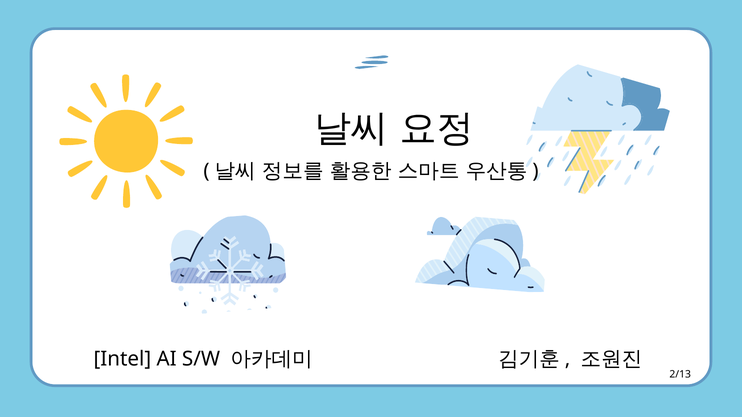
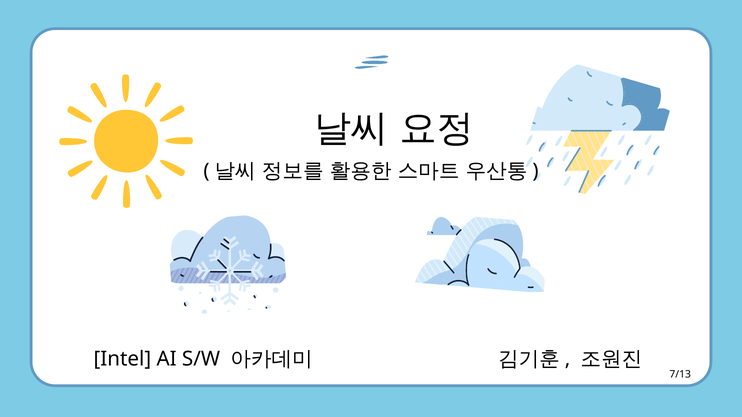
2/13: 2/13 -> 7/13
